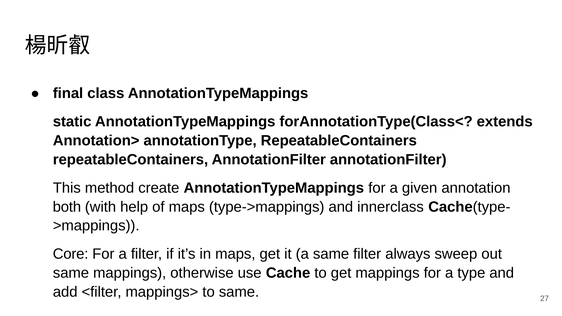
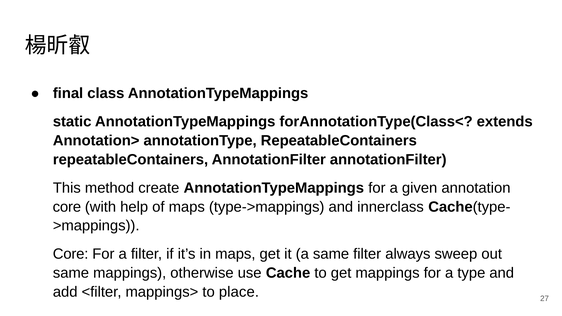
both at (67, 207): both -> core
to same: same -> place
